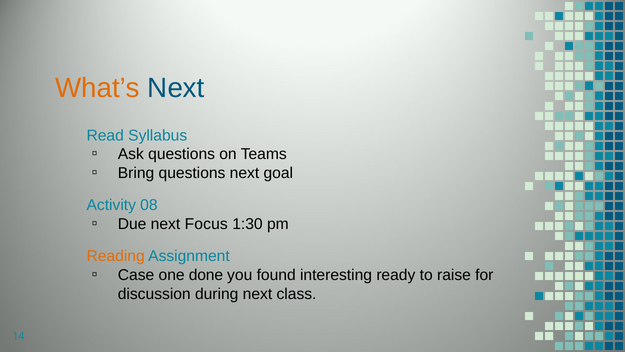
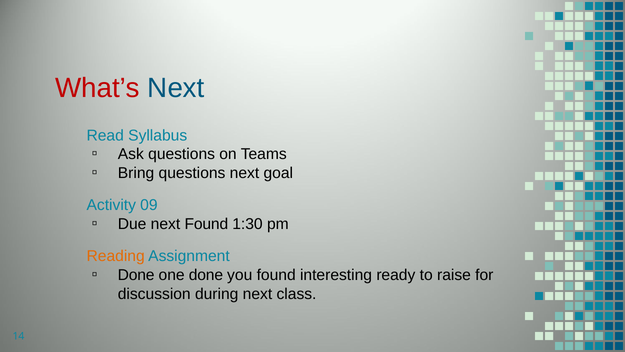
What’s colour: orange -> red
08: 08 -> 09
next Focus: Focus -> Found
Case at (136, 275): Case -> Done
